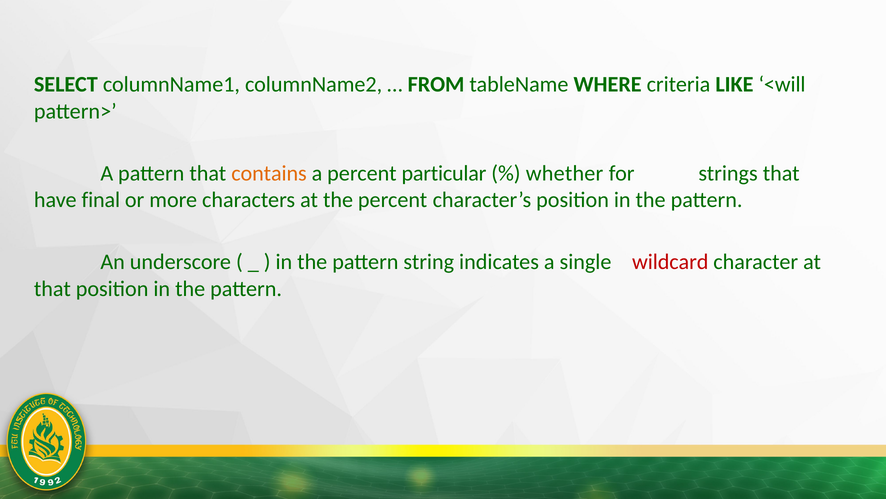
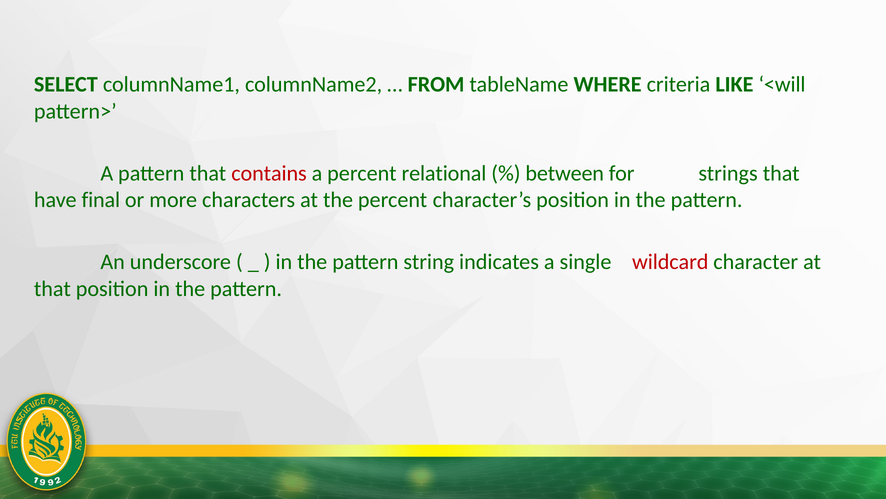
contains colour: orange -> red
particular: particular -> relational
whether: whether -> between
